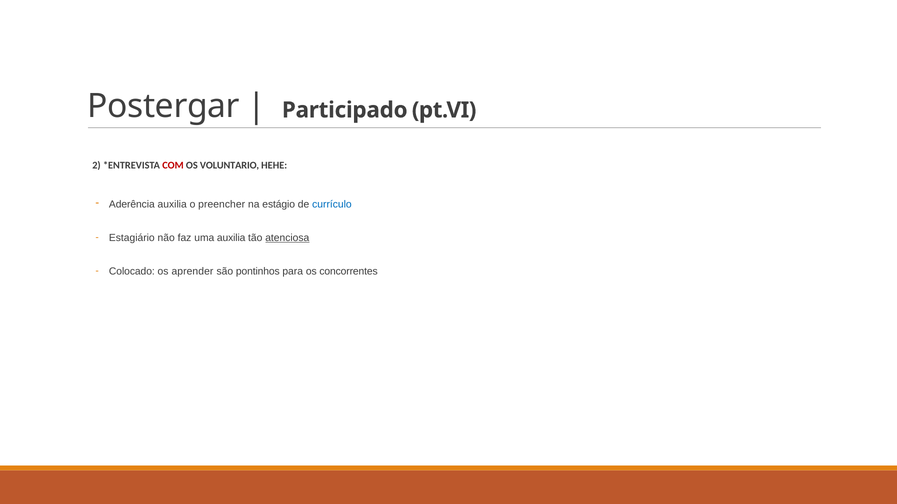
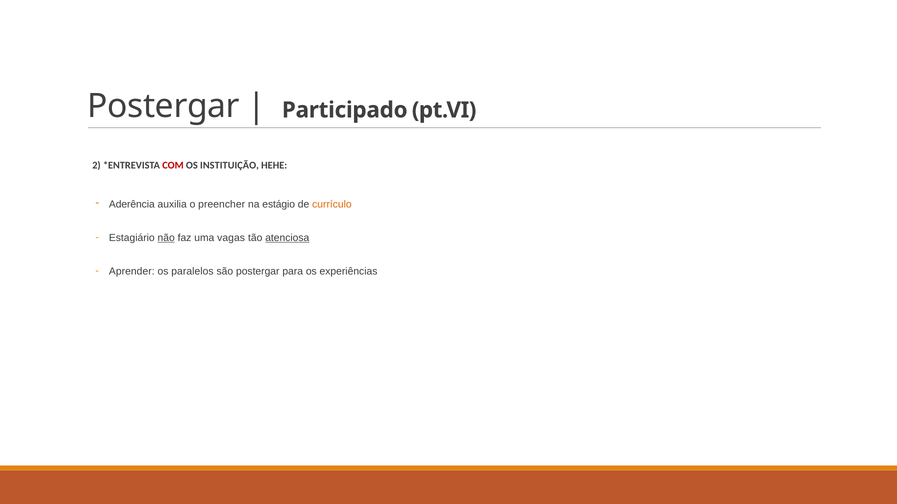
VOLUNTARIO: VOLUNTARIO -> INSTITUIÇÃO
currículo colour: blue -> orange
não underline: none -> present
uma auxilia: auxilia -> vagas
Colocado: Colocado -> Aprender
aprender: aprender -> paralelos
são pontinhos: pontinhos -> postergar
concorrentes: concorrentes -> experiências
